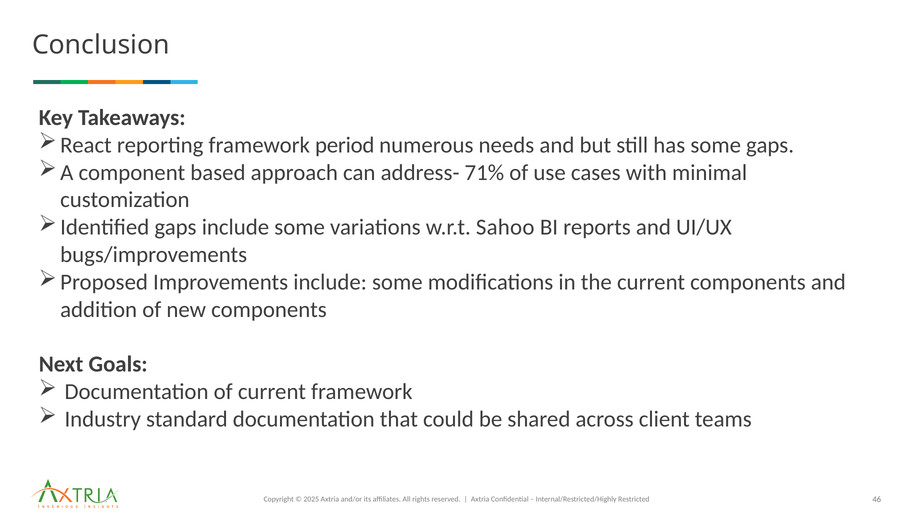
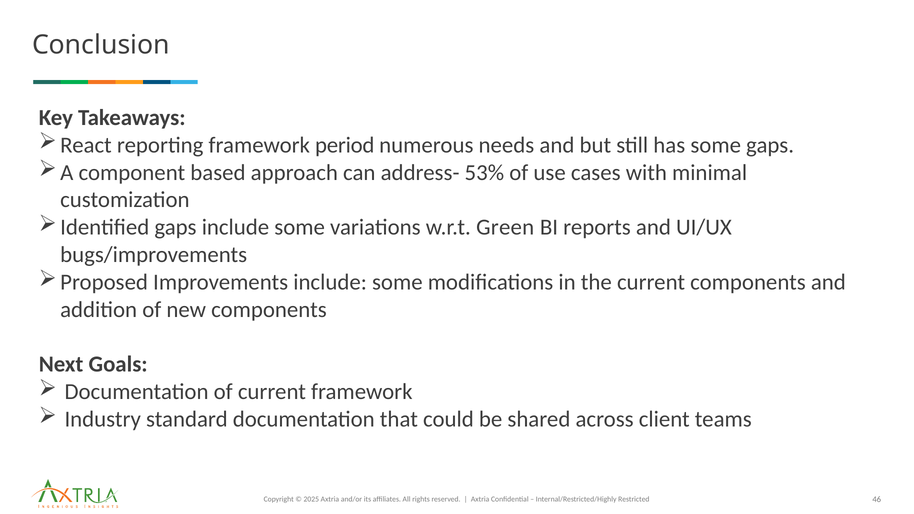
71%: 71% -> 53%
Sahoo: Sahoo -> Green
